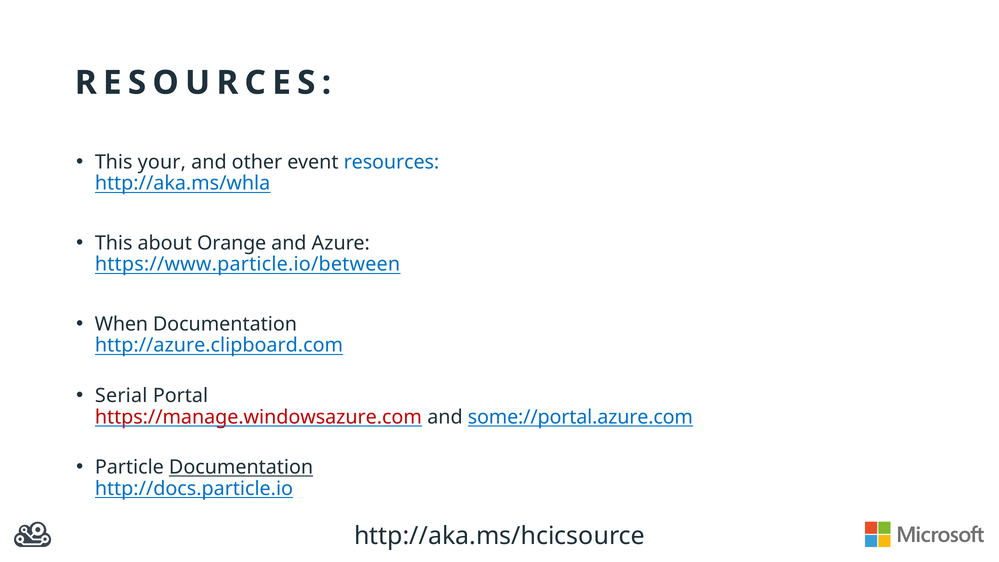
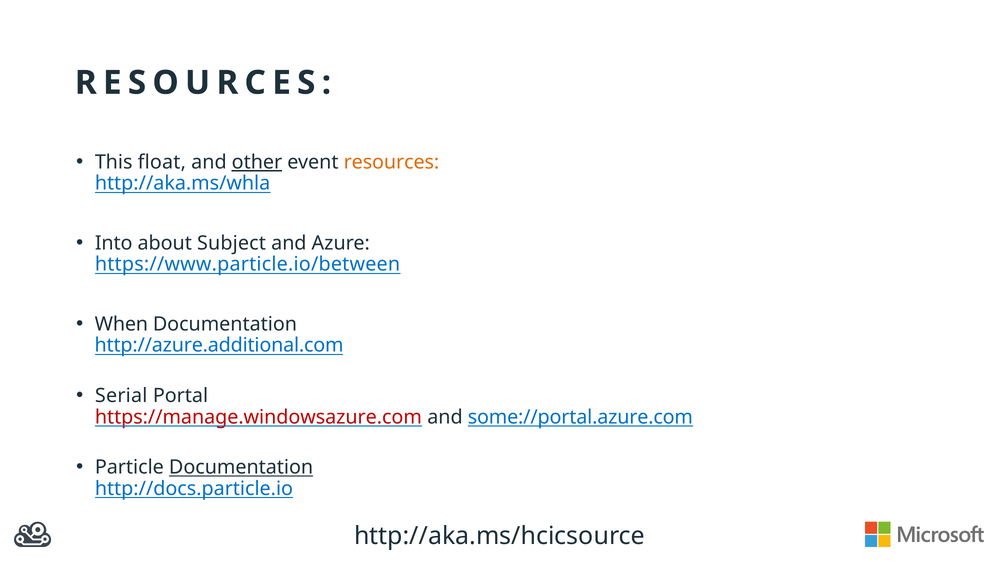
your: your -> float
other underline: none -> present
resources at (391, 162) colour: blue -> orange
This at (114, 243): This -> Into
Orange: Orange -> Subject
http://azure.clipboard.com: http://azure.clipboard.com -> http://azure.additional.com
